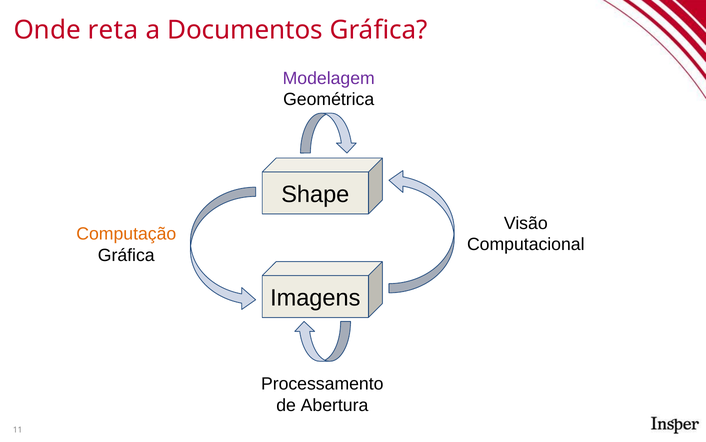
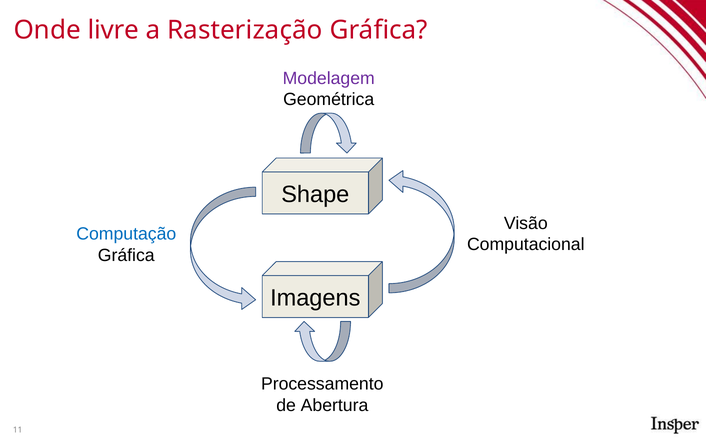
reta: reta -> livre
Documentos: Documentos -> Rasterização
Computação colour: orange -> blue
